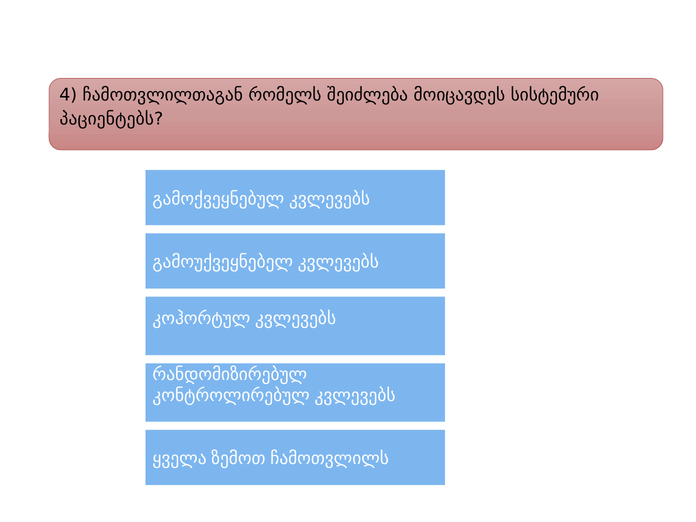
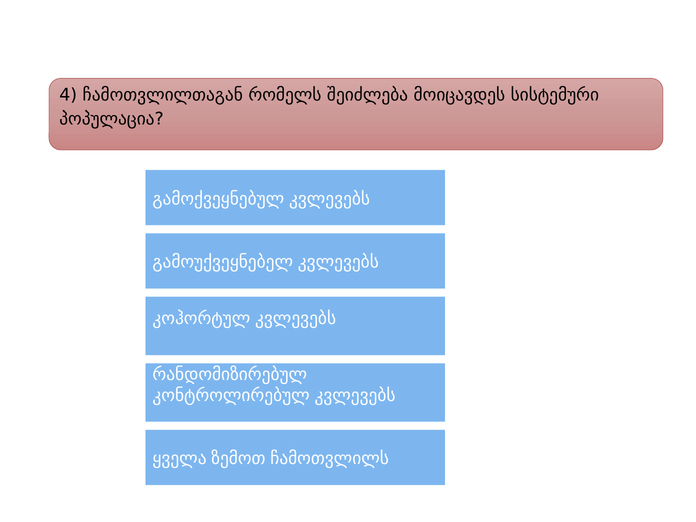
პაციენტებს: პაციენტებს -> პოპულაცია
